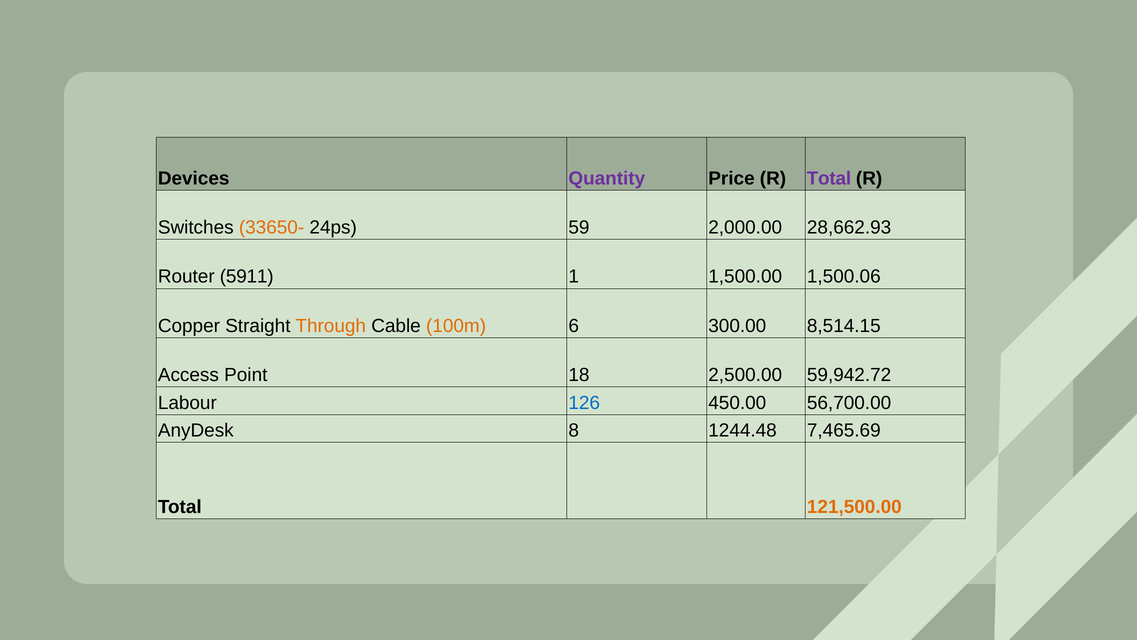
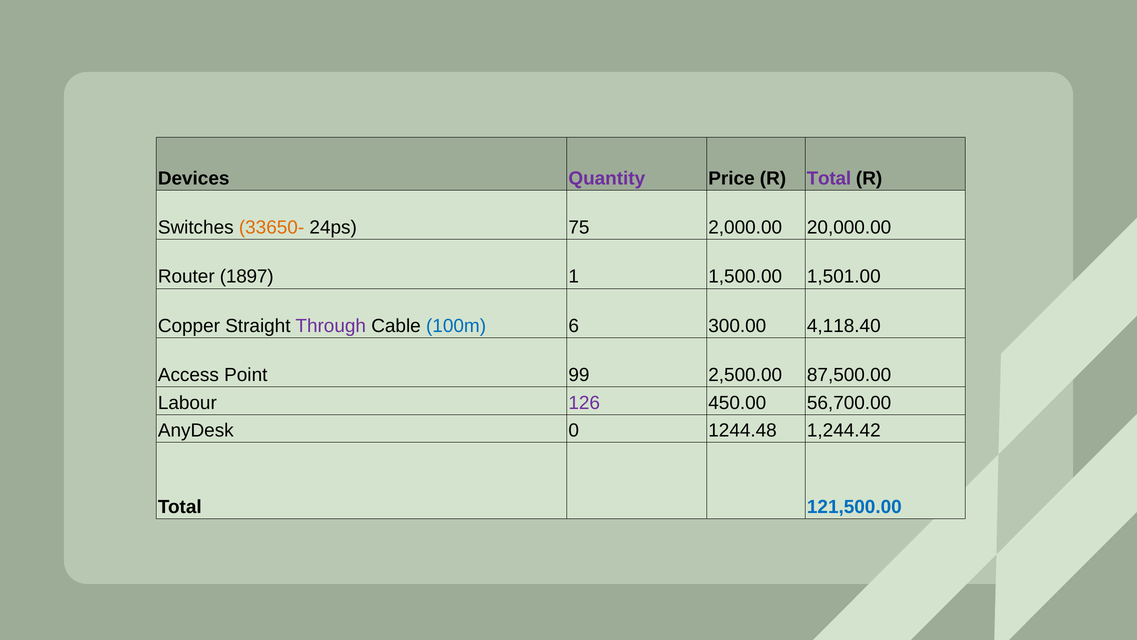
59: 59 -> 75
28,662.93: 28,662.93 -> 20,000.00
5911: 5911 -> 1897
1,500.06: 1,500.06 -> 1,501.00
Through colour: orange -> purple
100m colour: orange -> blue
8,514.15: 8,514.15 -> 4,118.40
18: 18 -> 99
59,942.72: 59,942.72 -> 87,500.00
126 colour: blue -> purple
8: 8 -> 0
7,465.69: 7,465.69 -> 1,244.42
121,500.00 colour: orange -> blue
